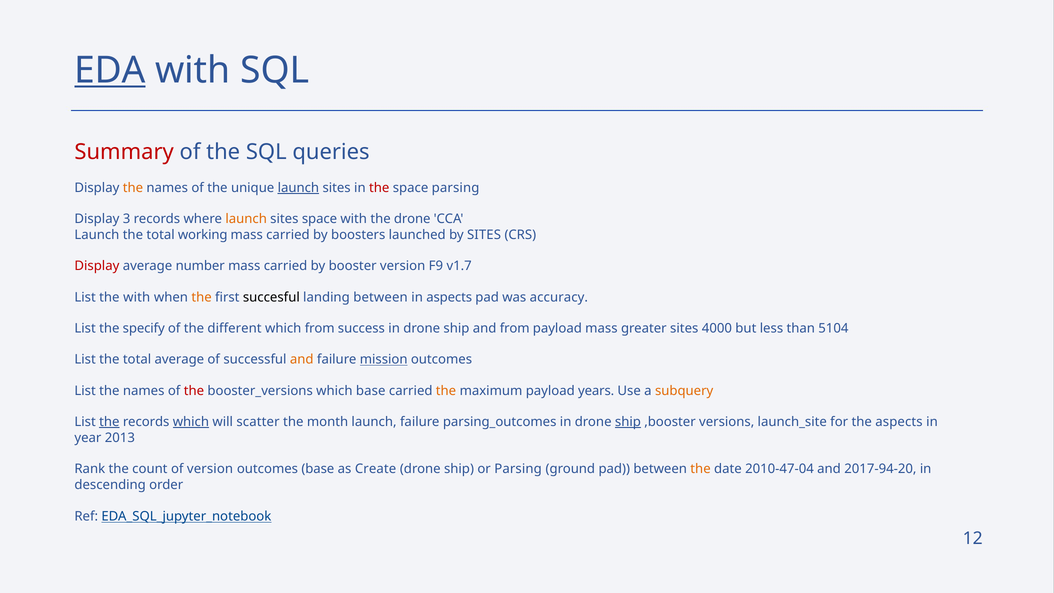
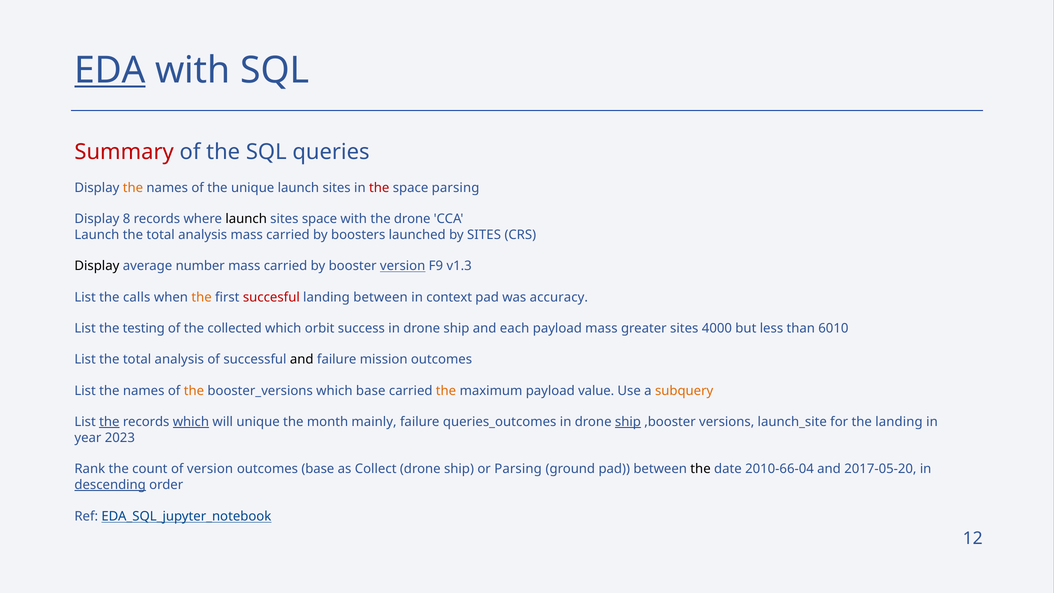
launch at (298, 188) underline: present -> none
3: 3 -> 8
launch at (246, 219) colour: orange -> black
working at (203, 235): working -> analysis
Display at (97, 266) colour: red -> black
version at (403, 266) underline: none -> present
v1.7: v1.7 -> v1.3
the with: with -> calls
succesful colour: black -> red
in aspects: aspects -> context
specify: specify -> testing
different: different -> collected
which from: from -> orbit
and from: from -> each
5104: 5104 -> 6010
List the total average: average -> analysis
and at (302, 359) colour: orange -> black
mission underline: present -> none
the at (194, 391) colour: red -> orange
years: years -> value
will scatter: scatter -> unique
month launch: launch -> mainly
parsing_outcomes: parsing_outcomes -> queries_outcomes
the aspects: aspects -> landing
2013: 2013 -> 2023
Create: Create -> Collect
the at (701, 469) colour: orange -> black
2010-47-04: 2010-47-04 -> 2010-66-04
2017-94-20: 2017-94-20 -> 2017-05-20
descending underline: none -> present
